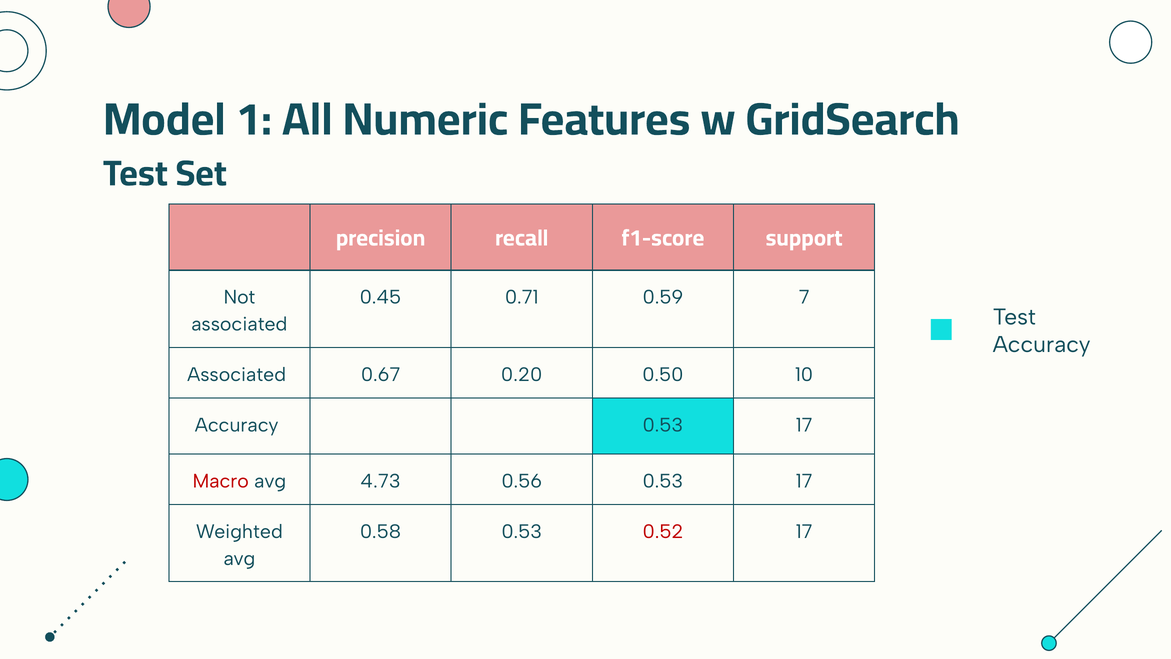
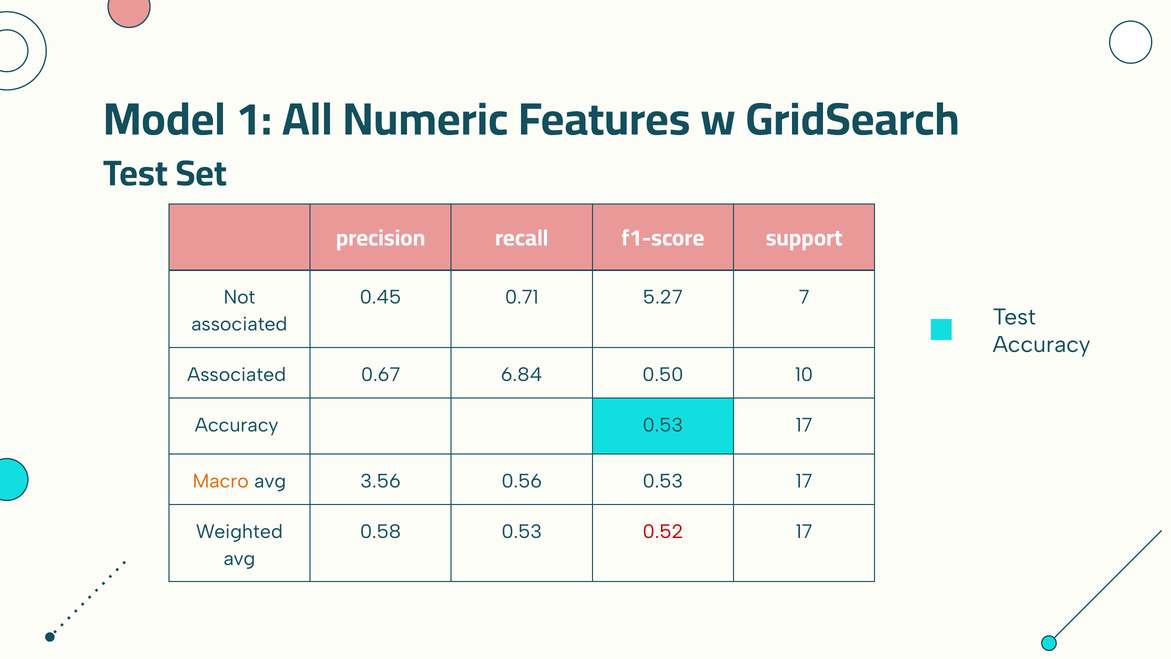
0.59: 0.59 -> 5.27
0.20: 0.20 -> 6.84
Macro colour: red -> orange
4.73: 4.73 -> 3.56
